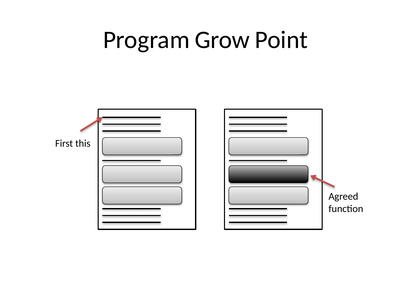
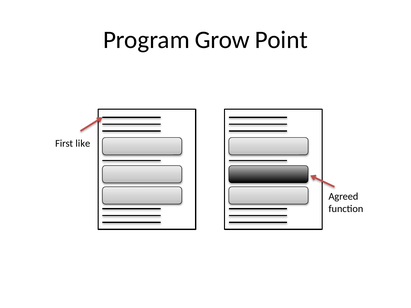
this: this -> like
